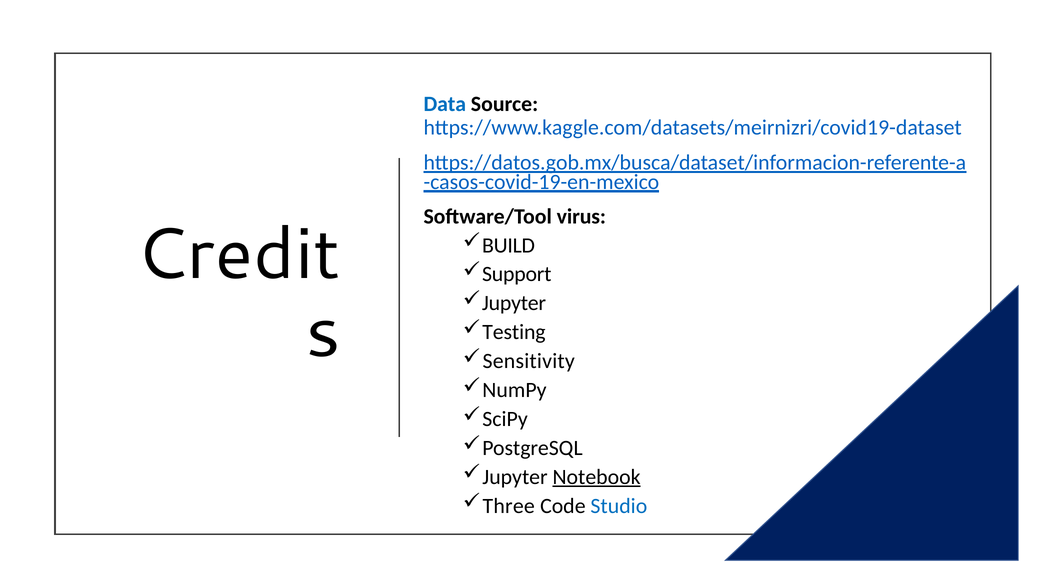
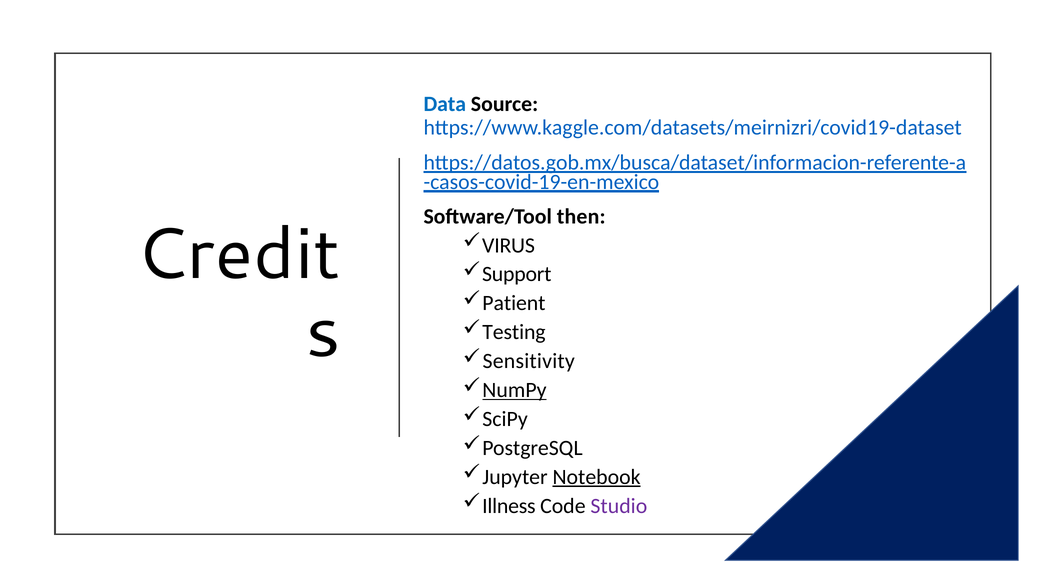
virus: virus -> then
BUILD: BUILD -> VIRUS
Jupyter at (514, 303): Jupyter -> Patient
NumPy underline: none -> present
Three: Three -> Illness
Studio colour: blue -> purple
